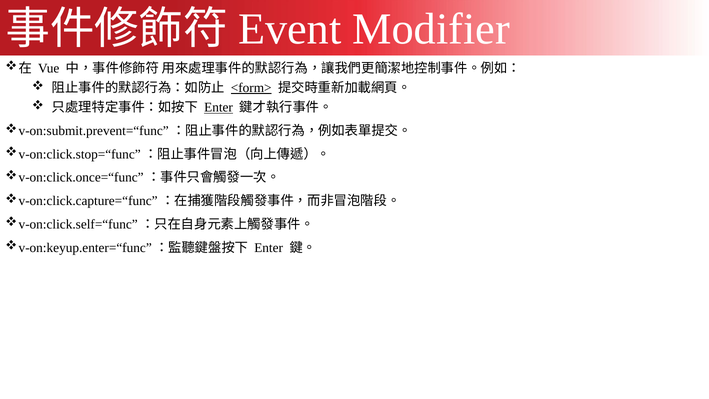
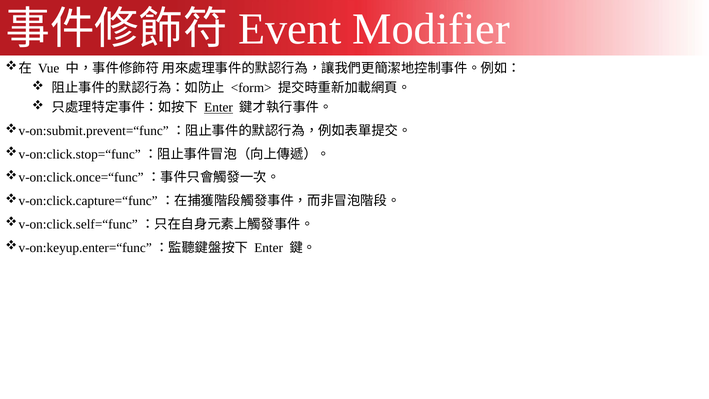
<form> underline: present -> none
